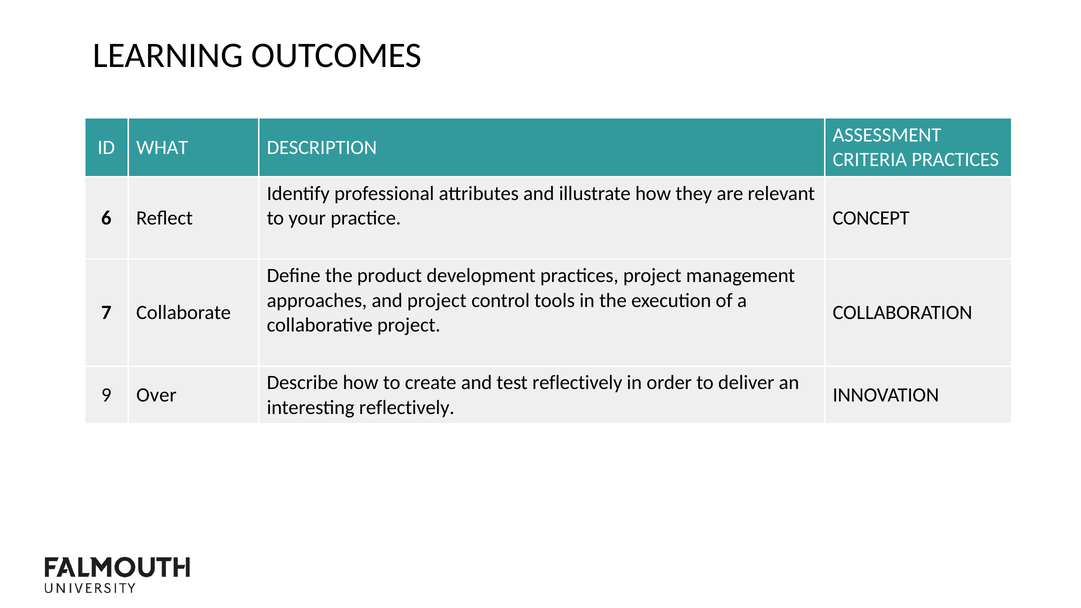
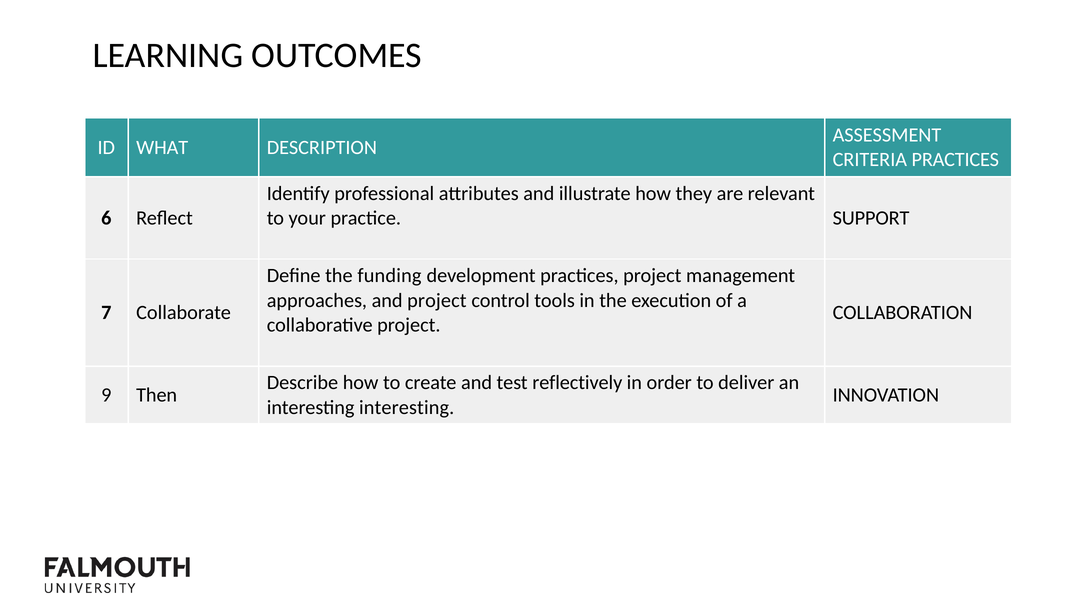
CONCEPT: CONCEPT -> SUPPORT
product: product -> funding
Over: Over -> Then
interesting reflectively: reflectively -> interesting
